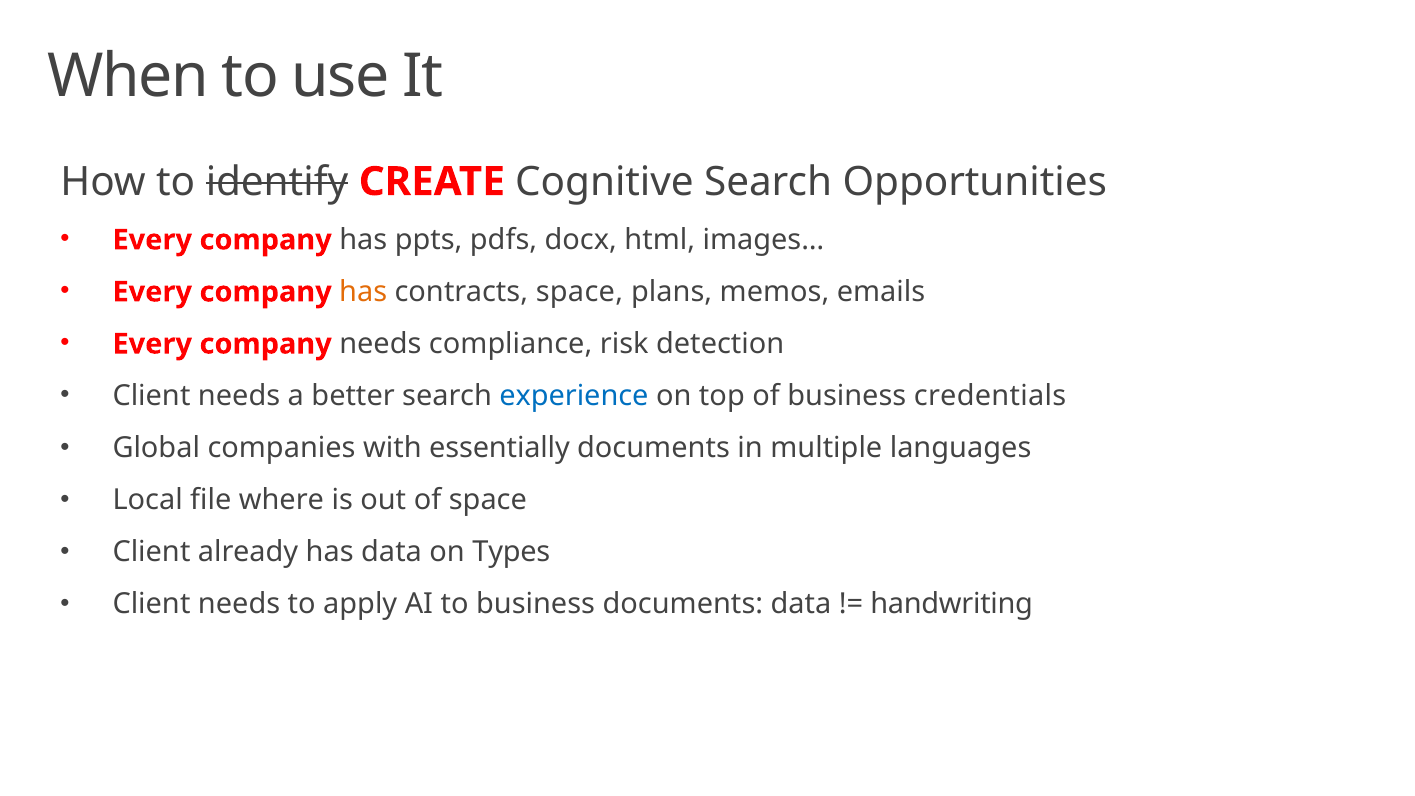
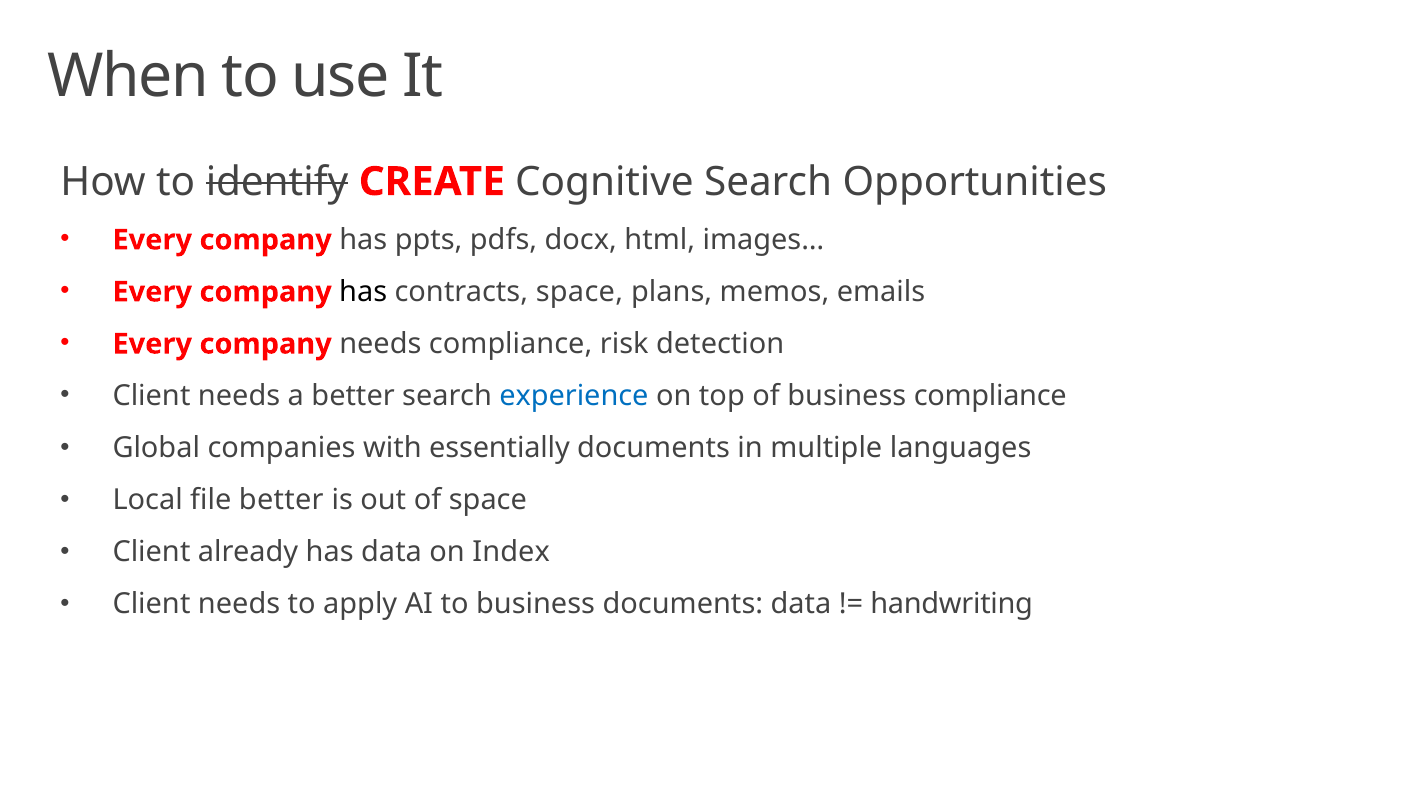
has at (363, 292) colour: orange -> black
business credentials: credentials -> compliance
file where: where -> better
Types: Types -> Index
